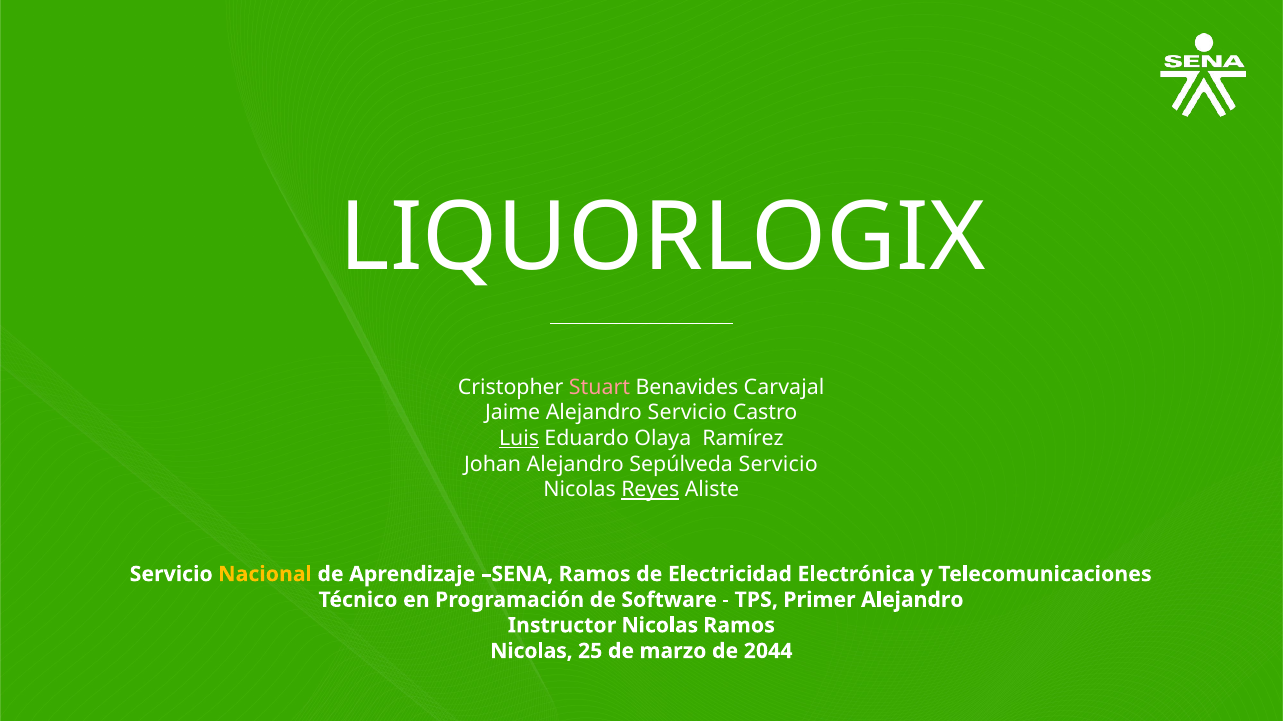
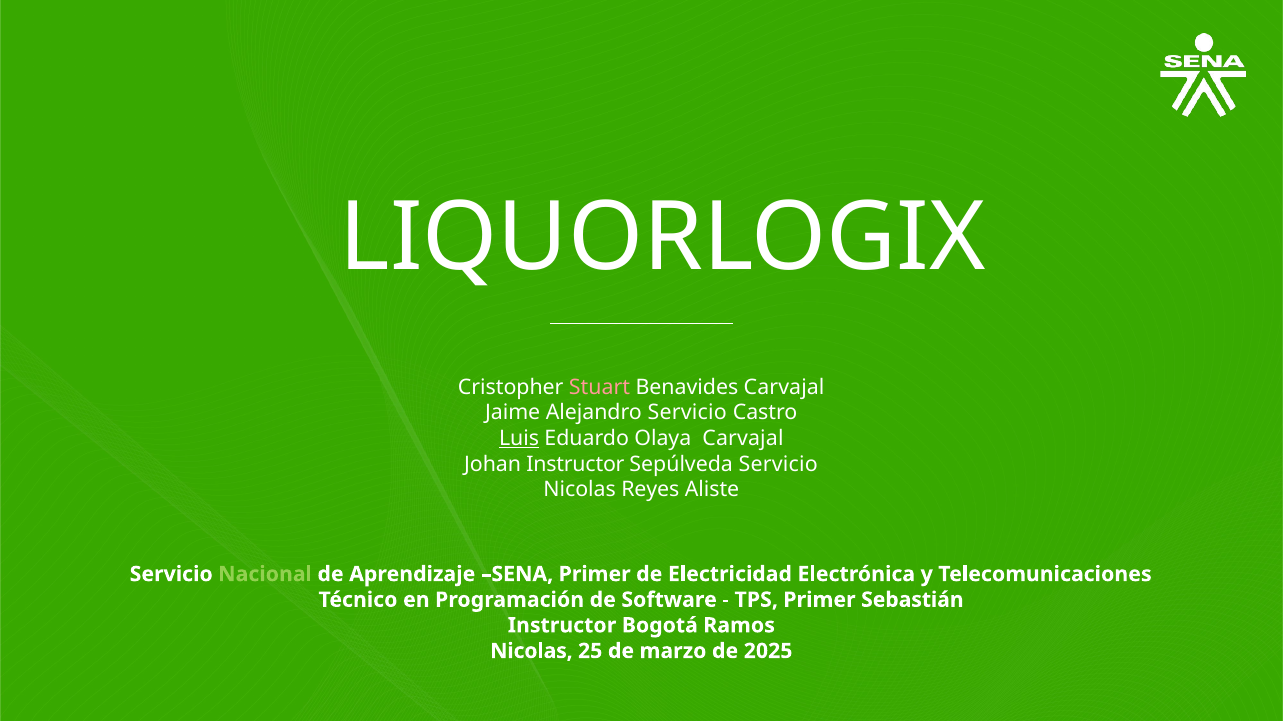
Olaya Ramírez: Ramírez -> Carvajal
Johan Alejandro: Alejandro -> Instructor
Reyes underline: present -> none
Nacional colour: yellow -> light green
SENA Ramos: Ramos -> Primer
Primer Alejandro: Alejandro -> Sebastián
Instructor Nicolas: Nicolas -> Bogotá
2044: 2044 -> 2025
